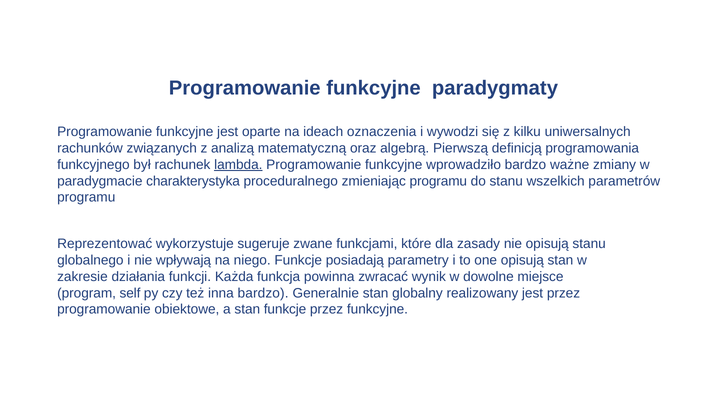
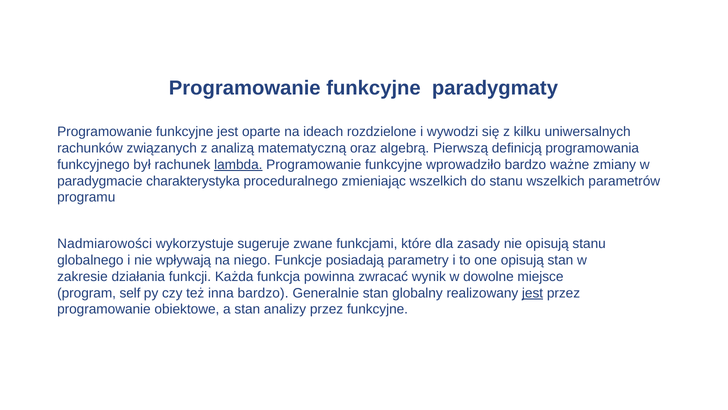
oznaczenia: oznaczenia -> rozdzielone
zmieniając programu: programu -> wszelkich
Reprezentować: Reprezentować -> Nadmiarowości
jest at (533, 293) underline: none -> present
stan funkcje: funkcje -> analizy
